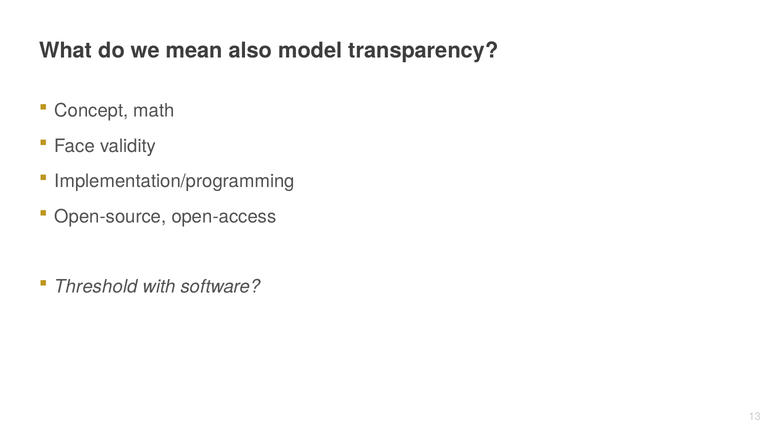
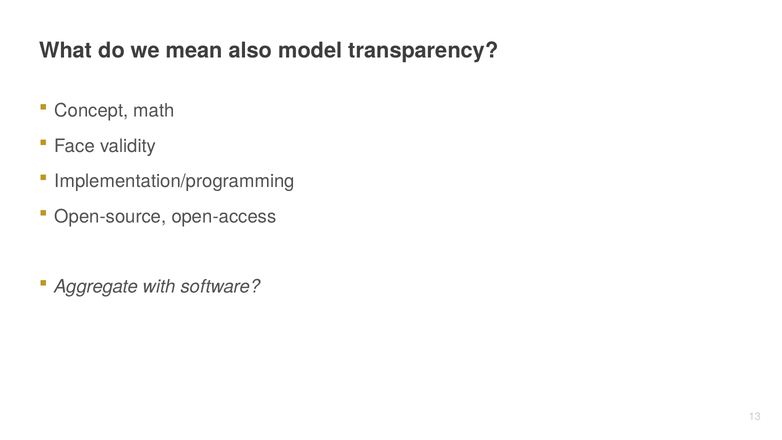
Threshold: Threshold -> Aggregate
